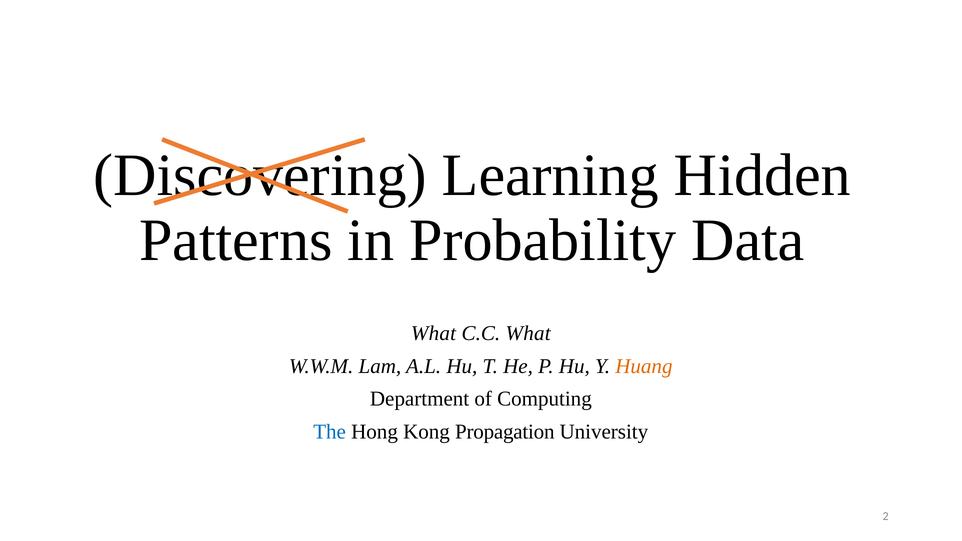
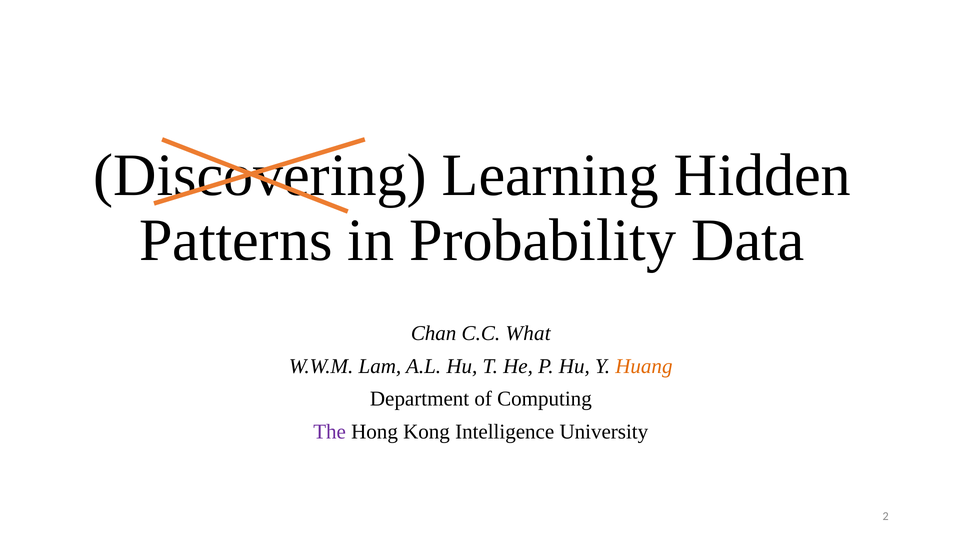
What at (434, 334): What -> Chan
The colour: blue -> purple
Propagation: Propagation -> Intelligence
